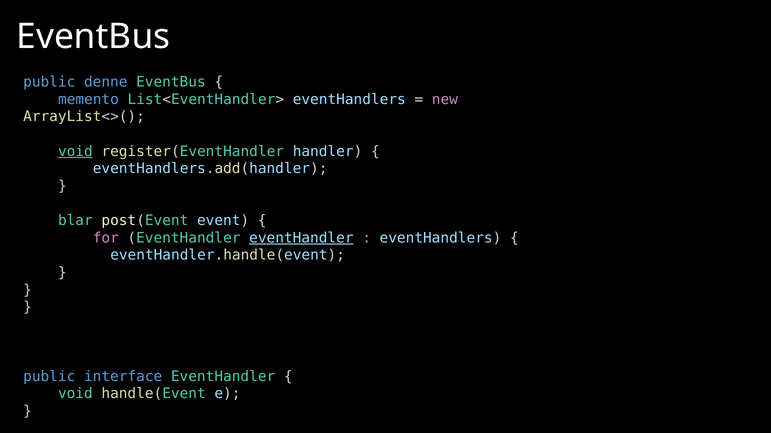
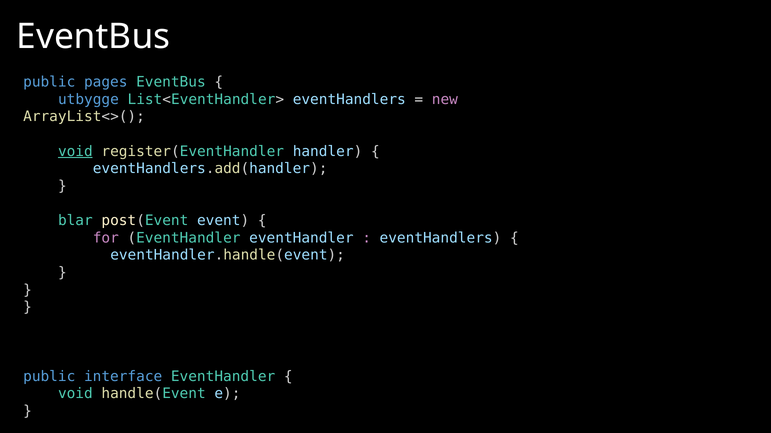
denne: denne -> pages
memento: memento -> utbygge
eventHandler at (301, 238) underline: present -> none
